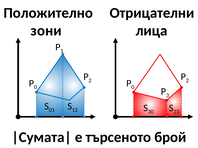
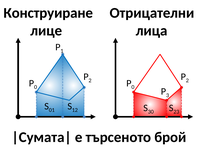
Положително: Положително -> Конструиране
зони: зони -> лице
